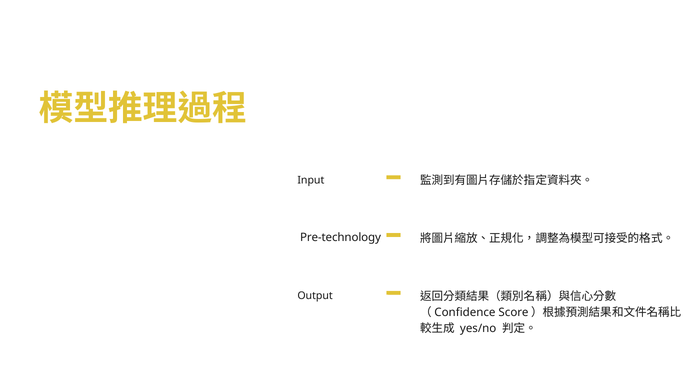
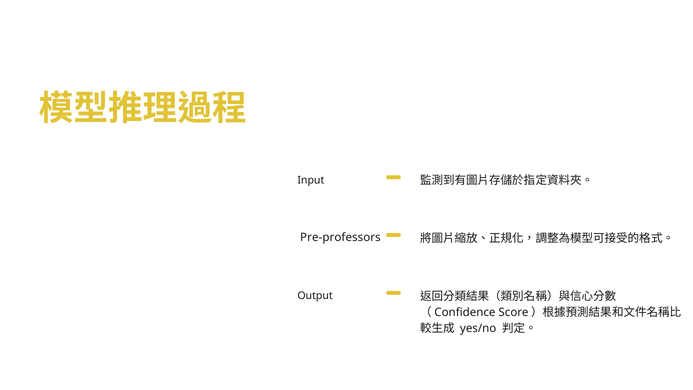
Pre-technology: Pre-technology -> Pre-professors
